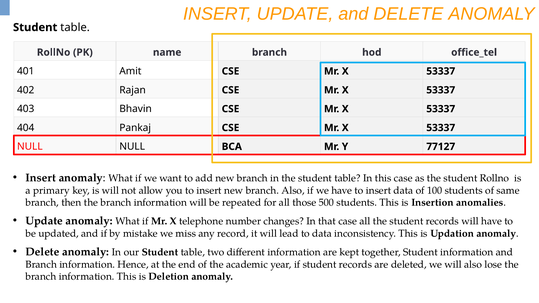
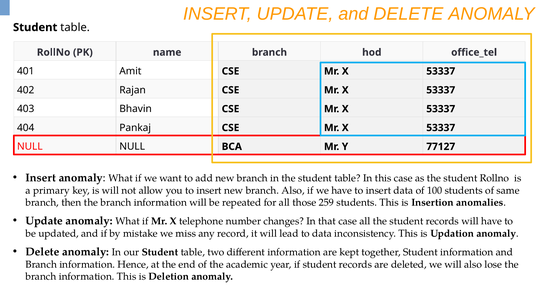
500: 500 -> 259
